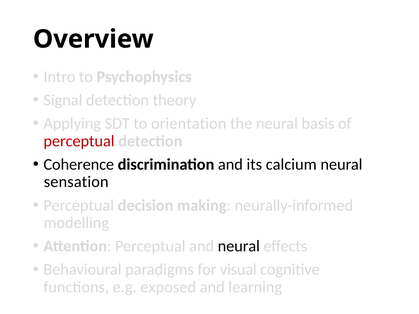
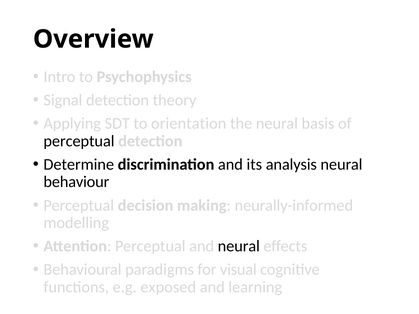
perceptual at (79, 141) colour: red -> black
Coherence: Coherence -> Determine
calcium: calcium -> analysis
sensation: sensation -> behaviour
